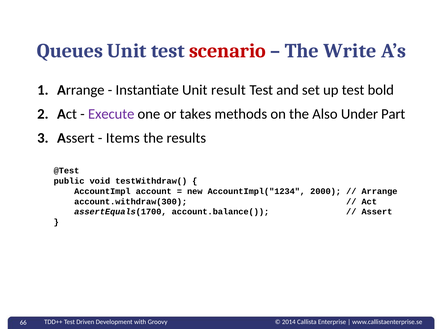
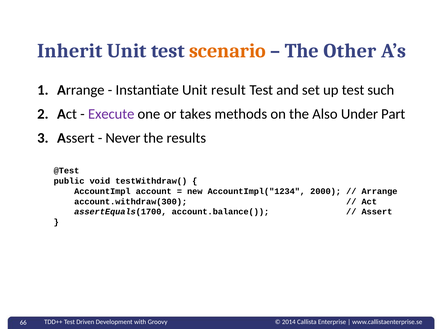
Queues: Queues -> Inherit
scenario colour: red -> orange
Write: Write -> Other
bold: bold -> such
Items: Items -> Never
